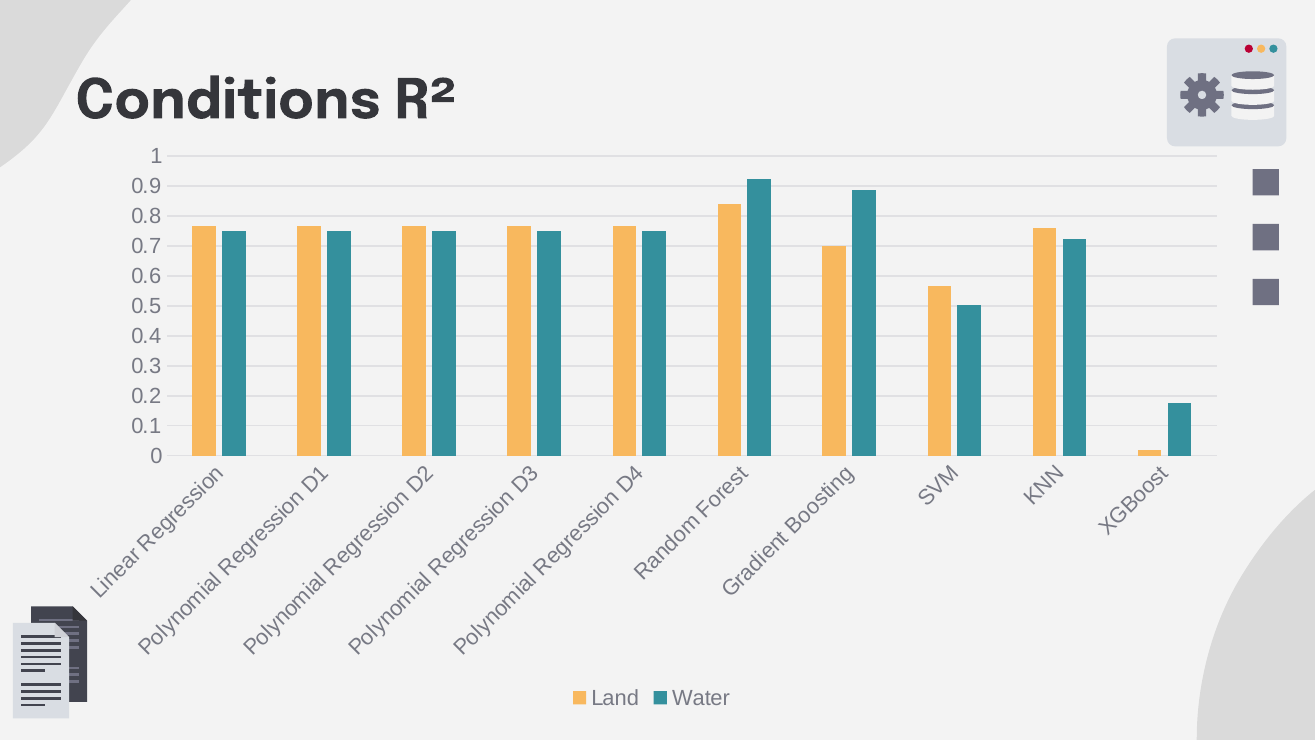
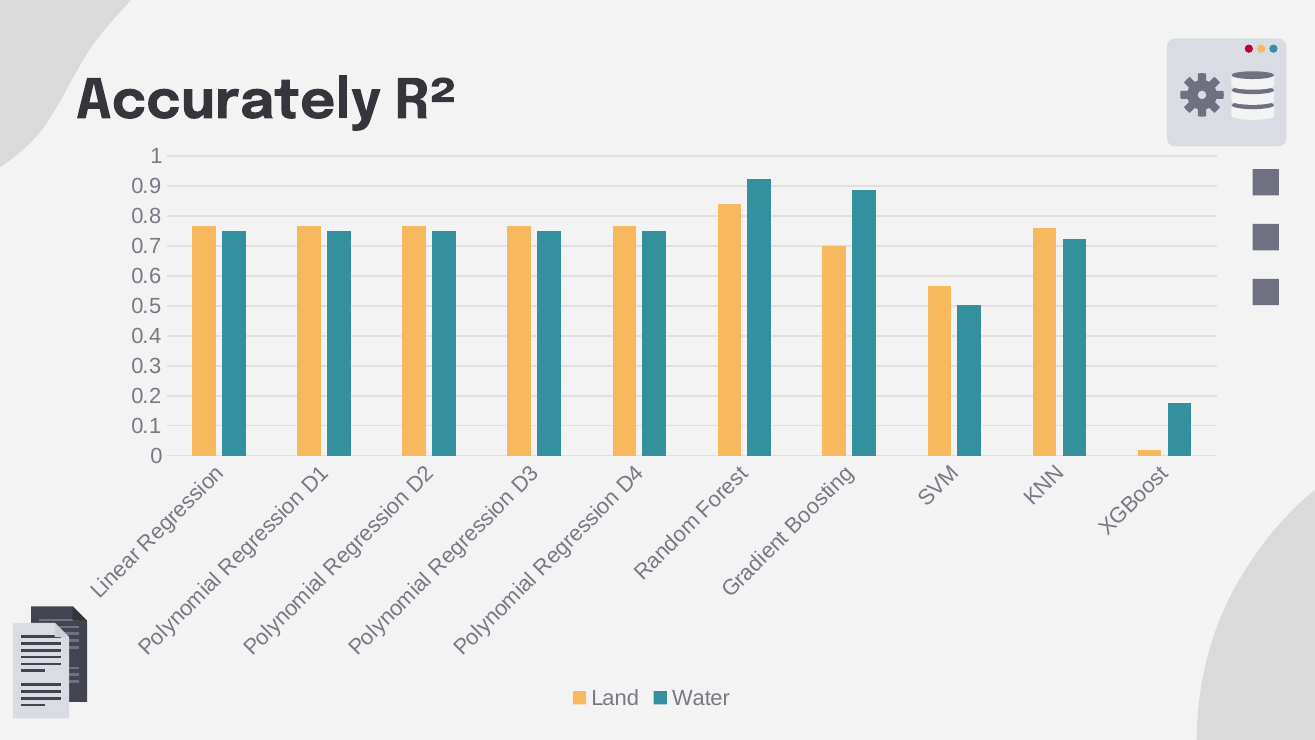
Conditions: Conditions -> Accurately
